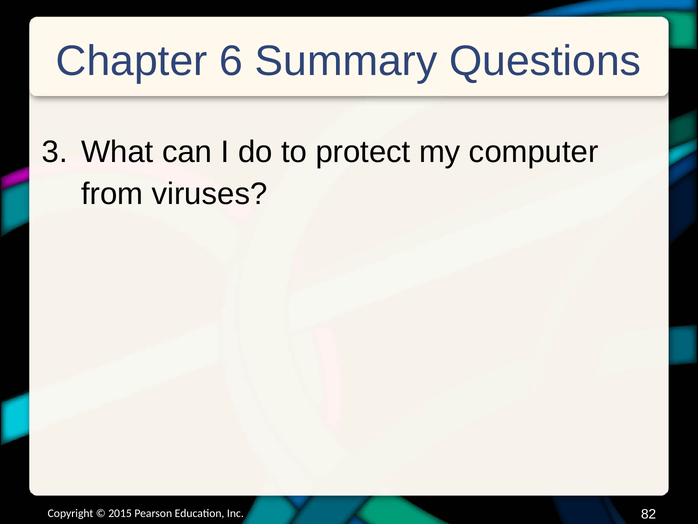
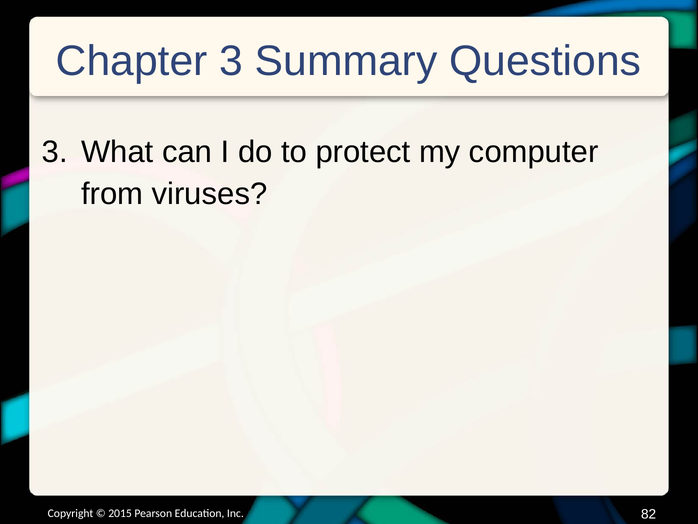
Chapter 6: 6 -> 3
